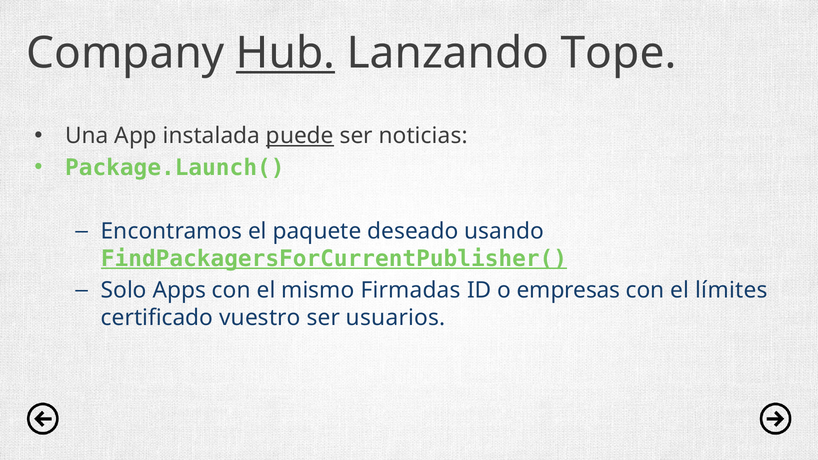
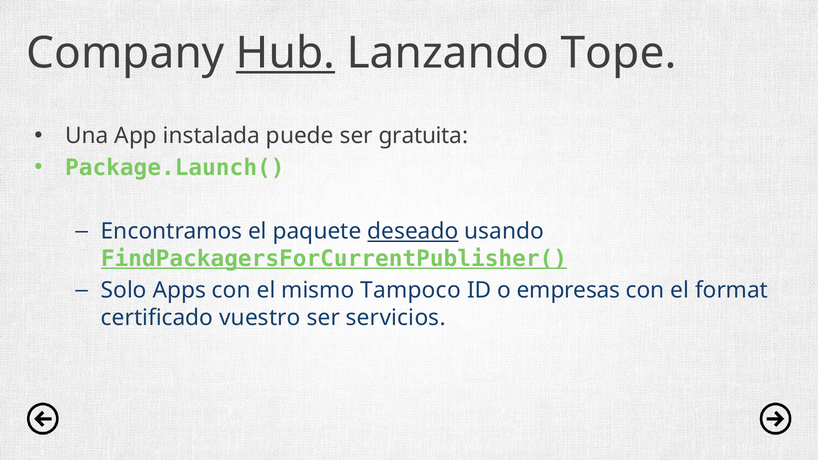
puede underline: present -> none
noticias: noticias -> gratuita
deseado underline: none -> present
Firmadas: Firmadas -> Tampoco
límites: límites -> format
usuarios: usuarios -> servicios
